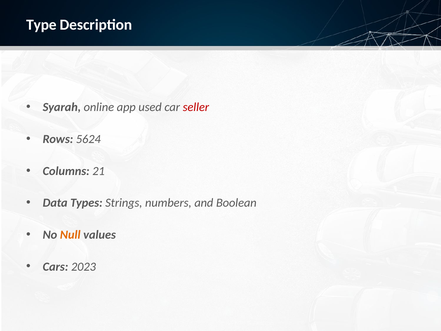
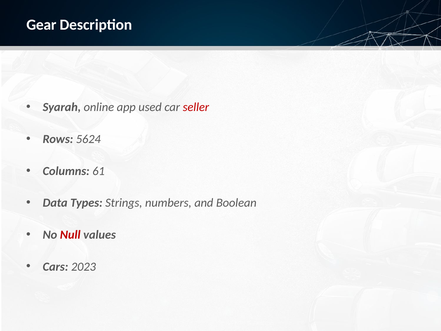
Type: Type -> Gear
21: 21 -> 61
Null colour: orange -> red
